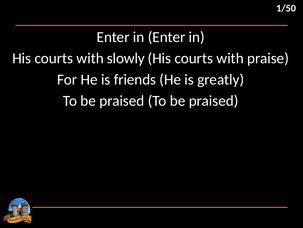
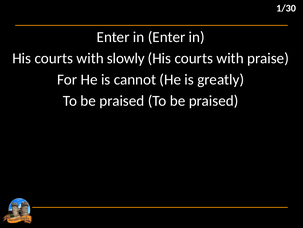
1/50: 1/50 -> 1/30
friends: friends -> cannot
